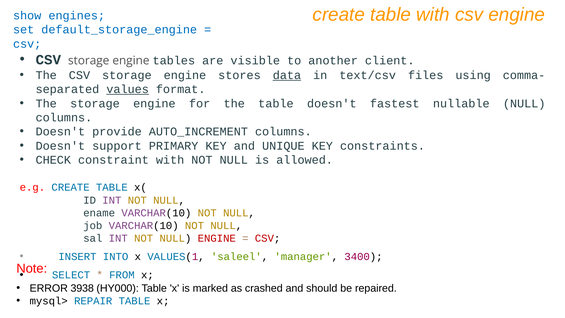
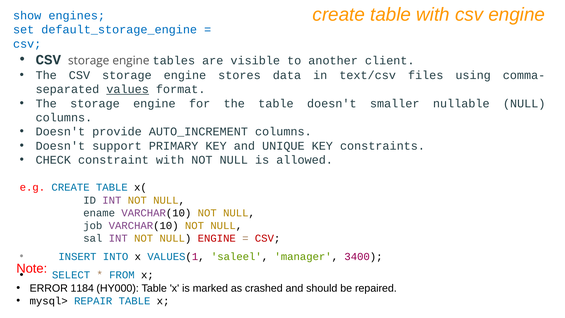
data underline: present -> none
fastest: fastest -> smaller
3938: 3938 -> 1184
